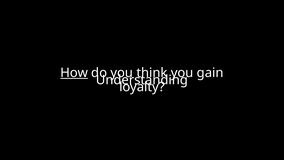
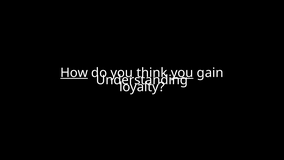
you at (182, 73) underline: none -> present
